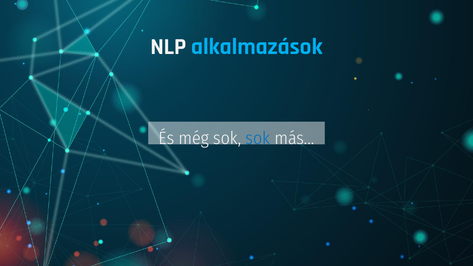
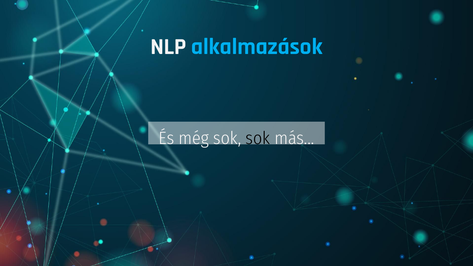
sok at (258, 138) colour: blue -> black
